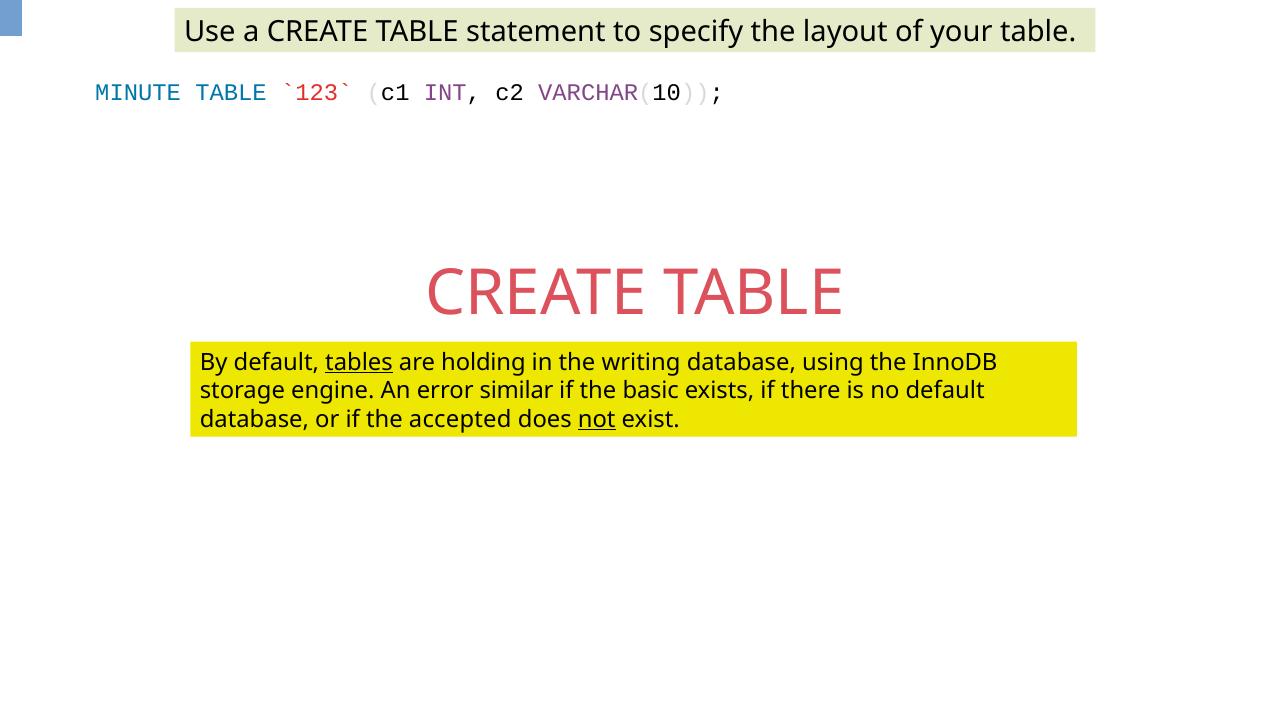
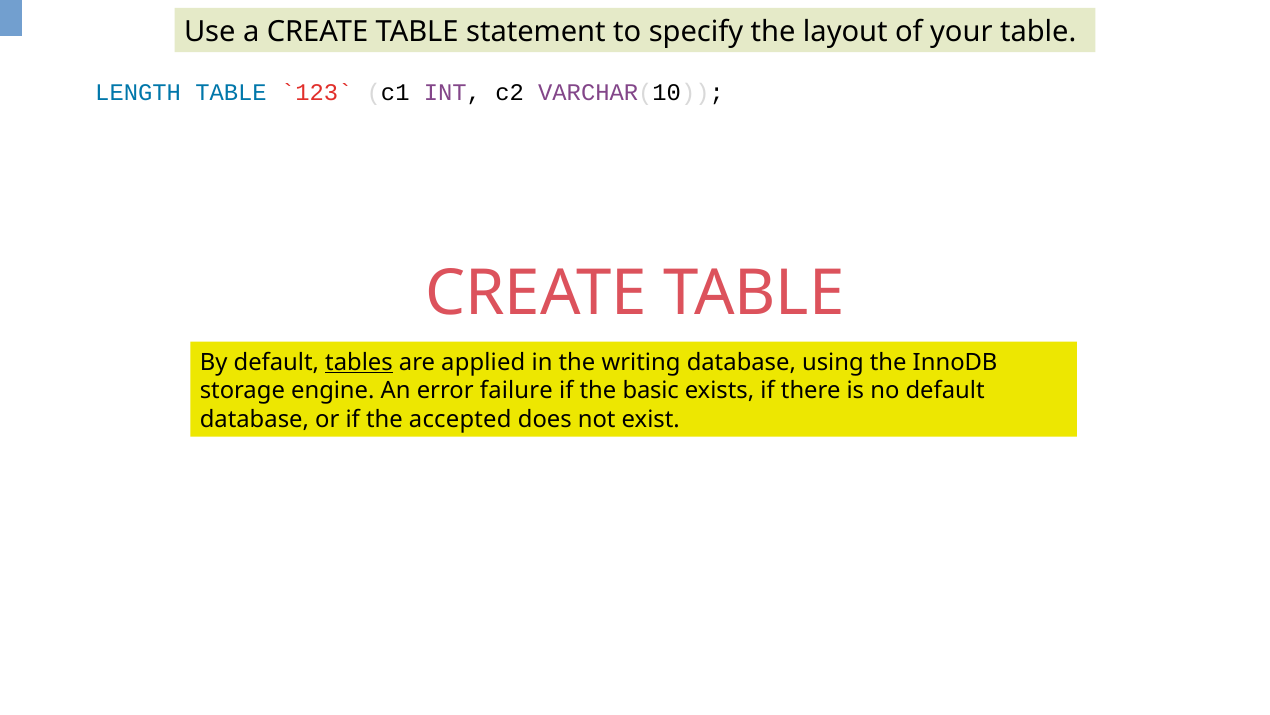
MINUTE: MINUTE -> LENGTH
holding: holding -> applied
similar: similar -> failure
not underline: present -> none
